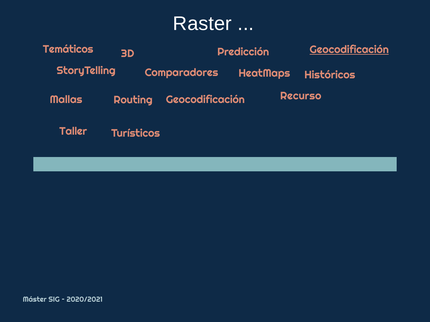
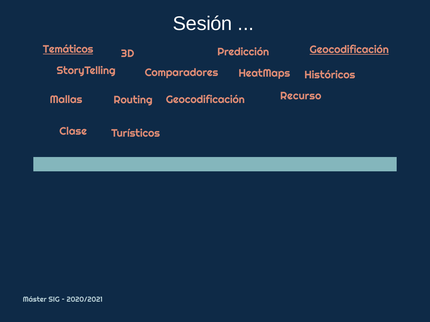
Raster: Raster -> Sesión
Temáticos underline: none -> present
Taller: Taller -> Clase
